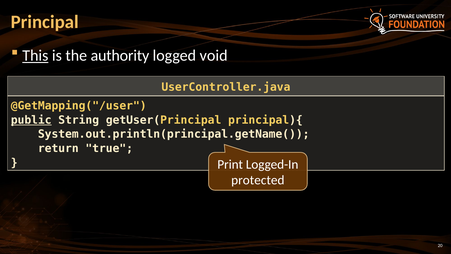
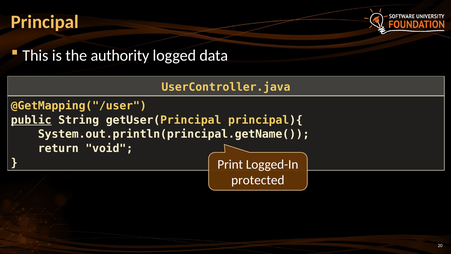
This underline: present -> none
void: void -> data
true: true -> void
